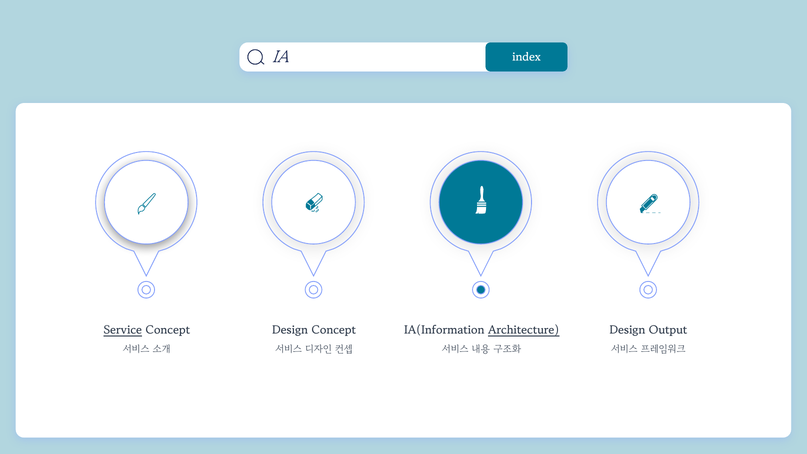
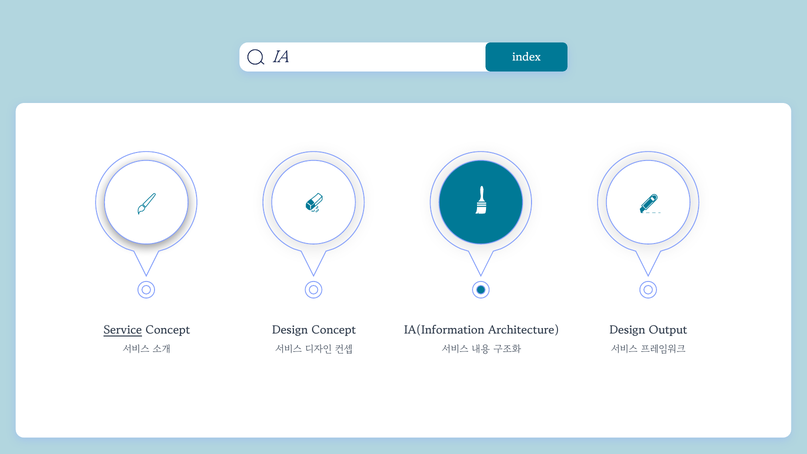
Architecture underline: present -> none
